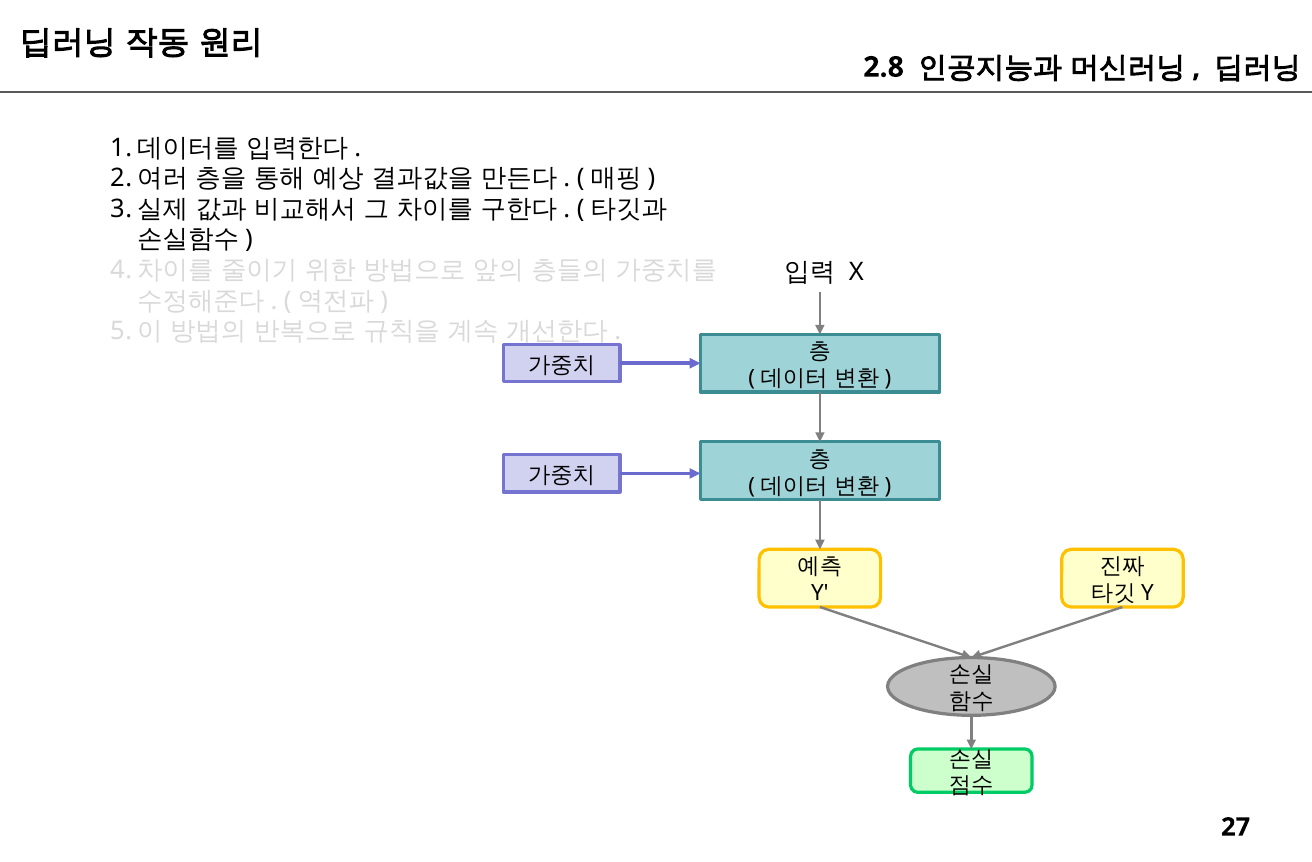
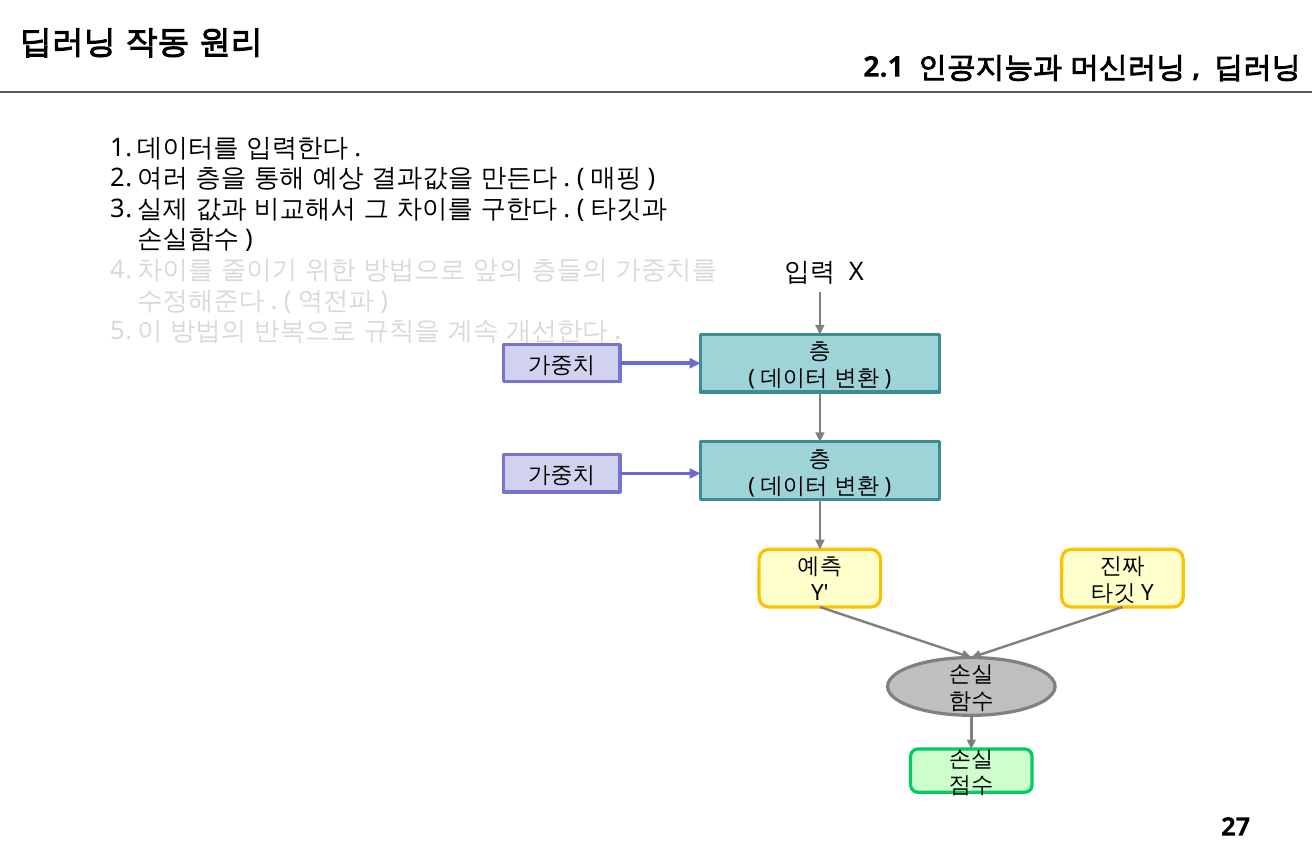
2.8: 2.8 -> 2.1
